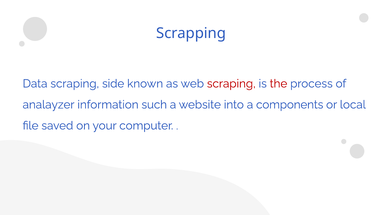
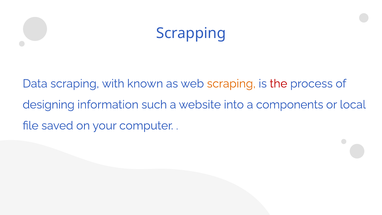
side: side -> with
scraping at (231, 84) colour: red -> orange
analayzer: analayzer -> designing
